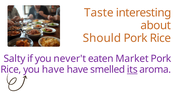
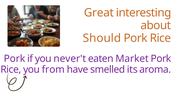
Taste: Taste -> Great
Salty at (15, 59): Salty -> Pork
you have: have -> from
its underline: present -> none
